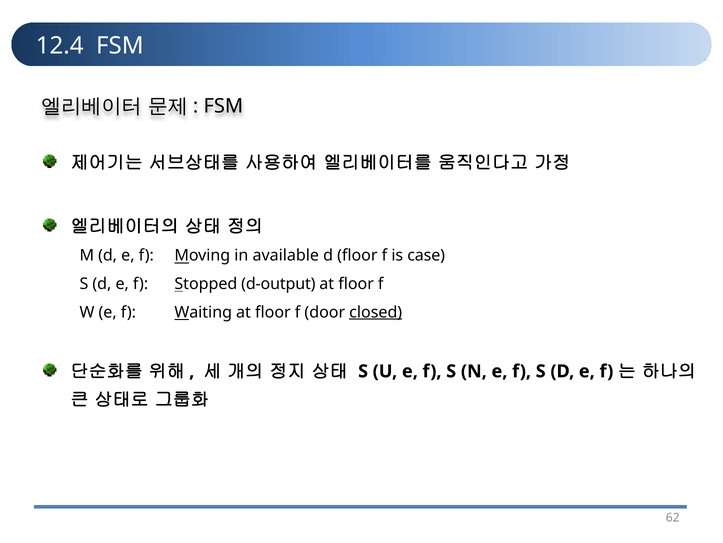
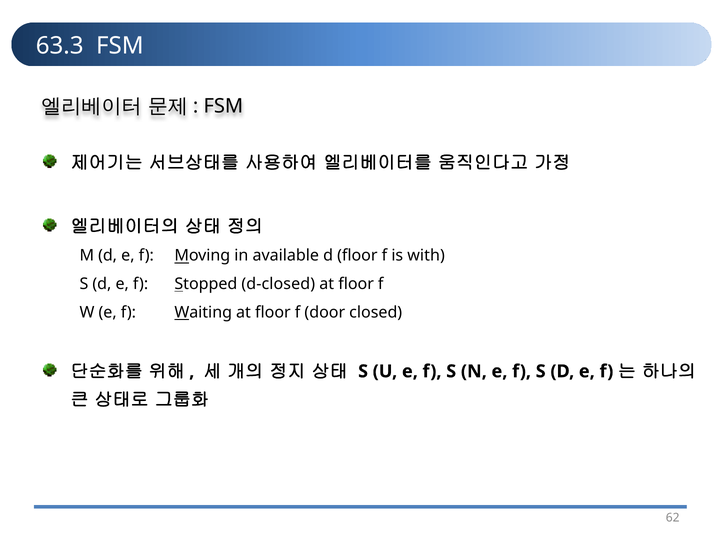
12.4: 12.4 -> 63.3
case: case -> with
d-output: d-output -> d-closed
closed underline: present -> none
